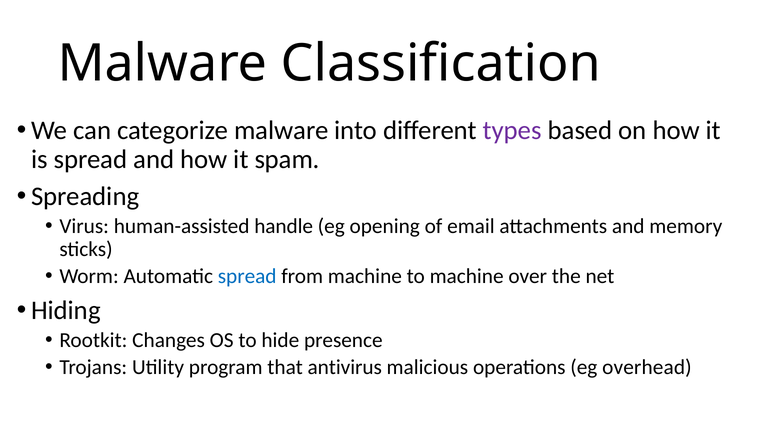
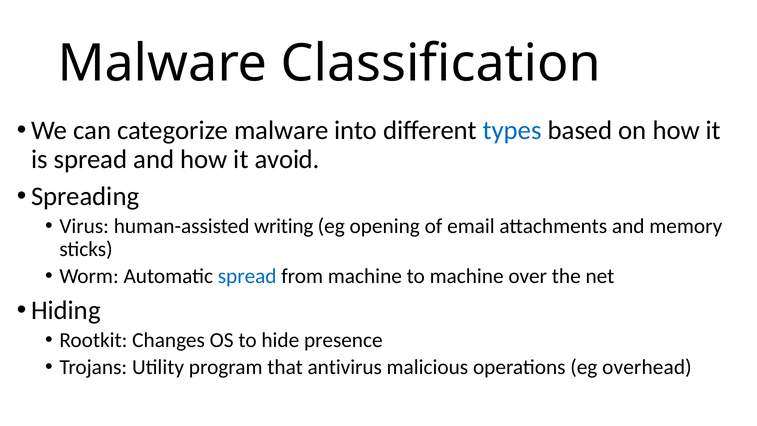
types colour: purple -> blue
spam: spam -> avoid
handle: handle -> writing
